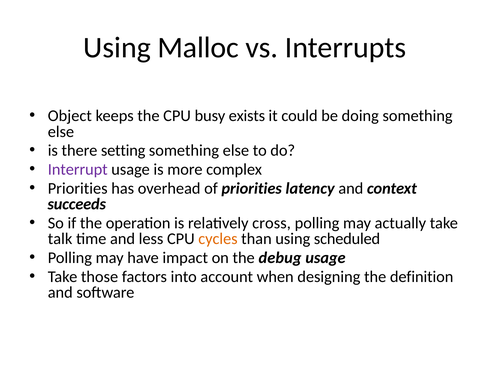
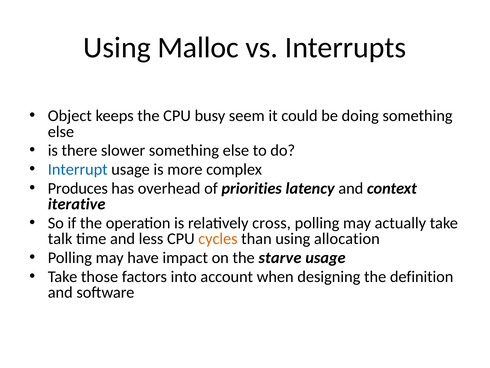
exists: exists -> seem
setting: setting -> slower
Interrupt colour: purple -> blue
Priorities at (78, 188): Priorities -> Produces
succeeds: succeeds -> iterative
scheduled: scheduled -> allocation
debug: debug -> starve
